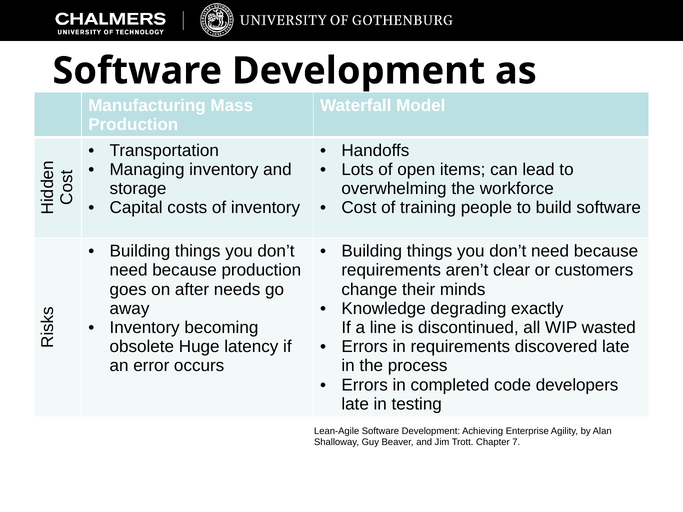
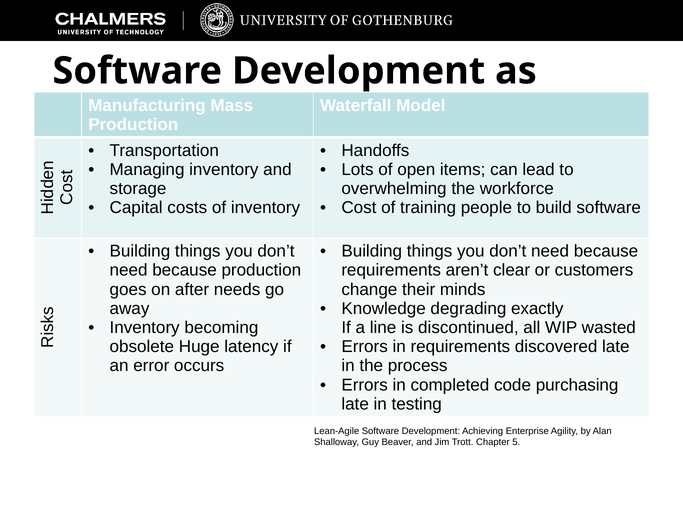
developers: developers -> purchasing
7: 7 -> 5
